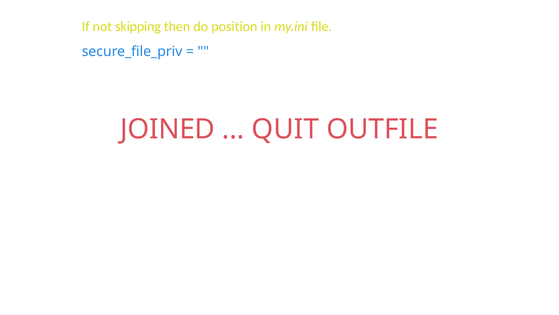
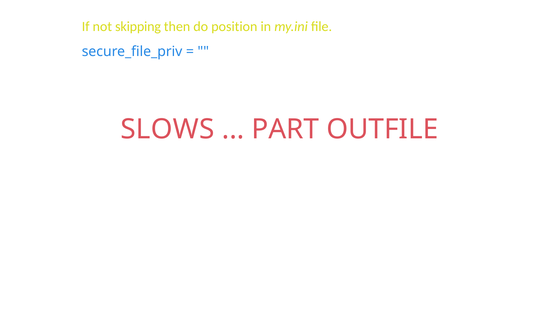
JOINED: JOINED -> SLOWS
QUIT: QUIT -> PART
